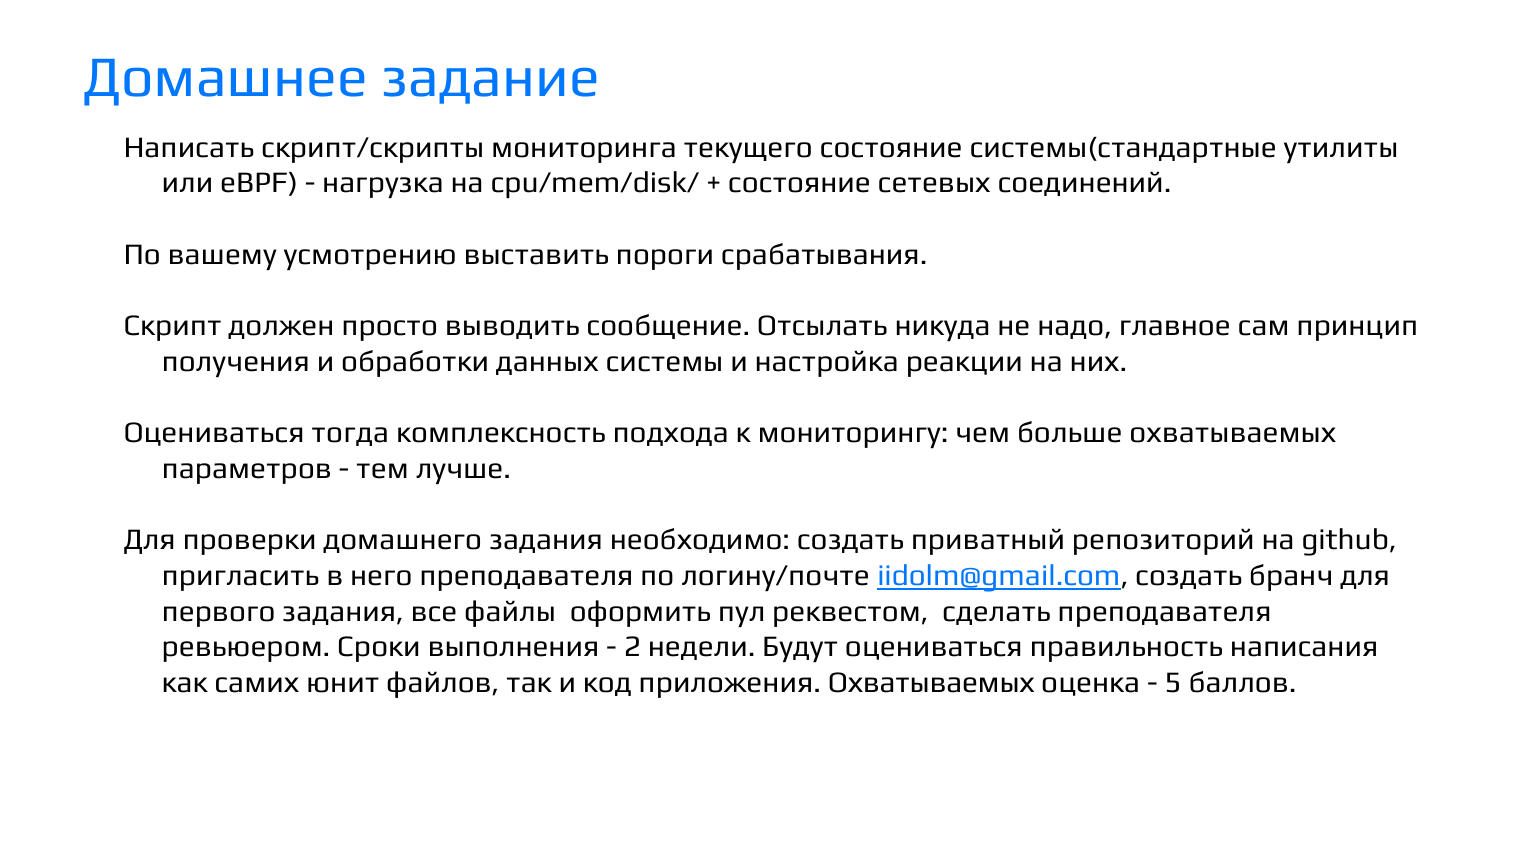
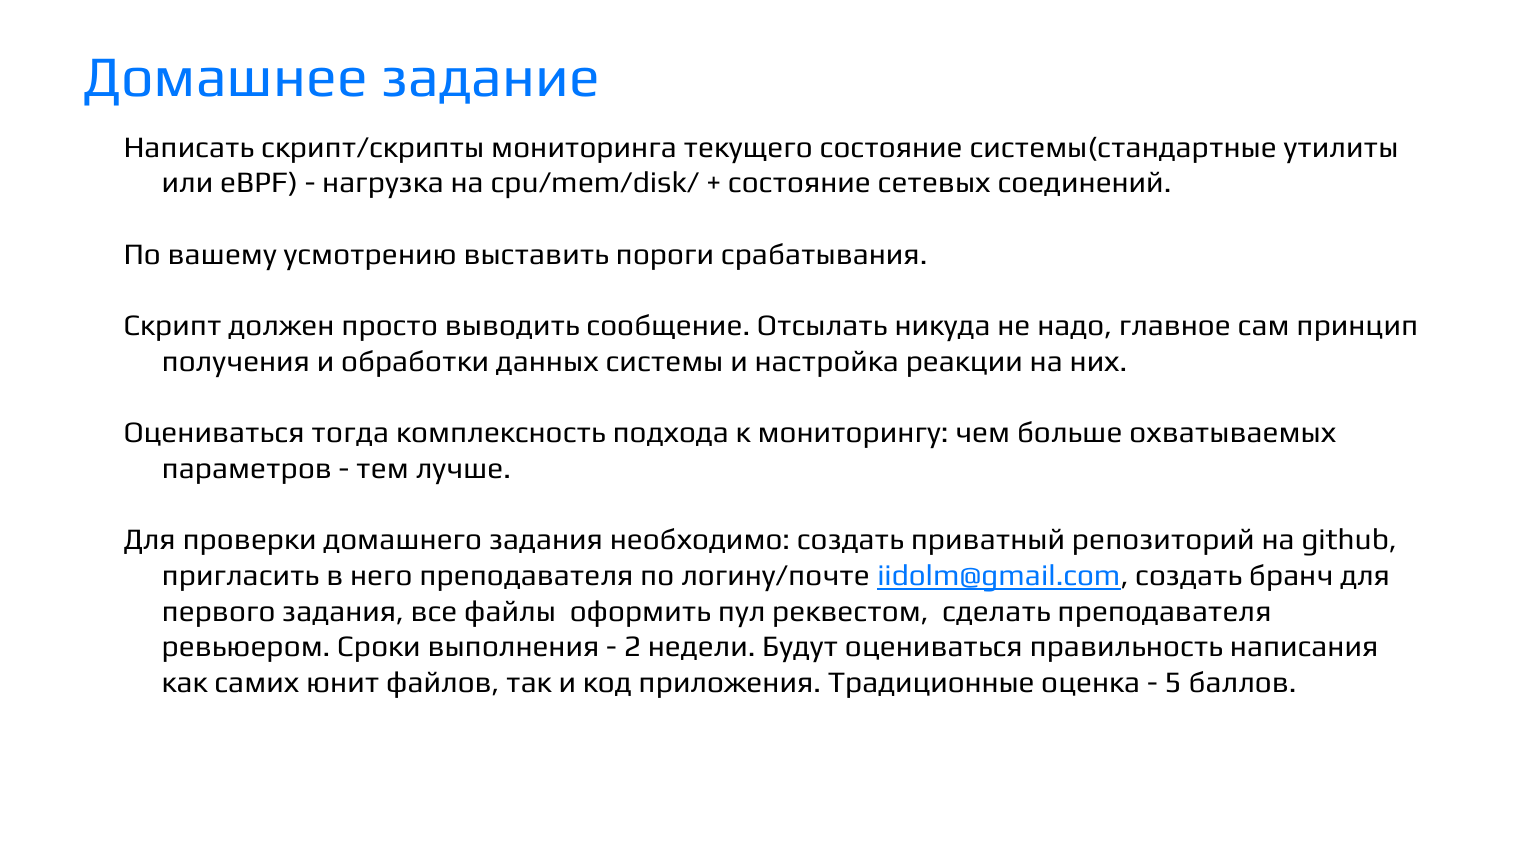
приложения Охватываемых: Охватываемых -> Традиционные
